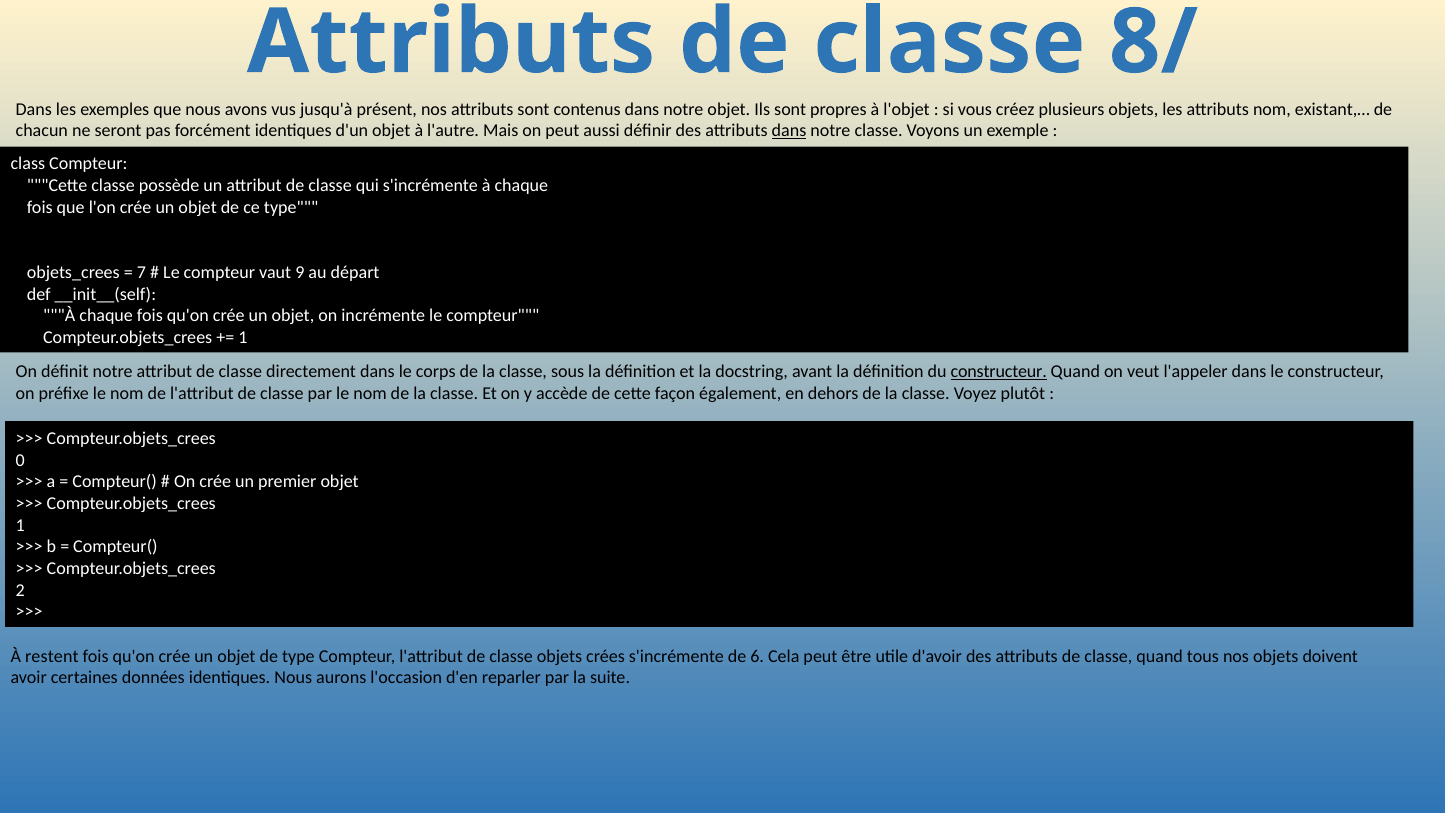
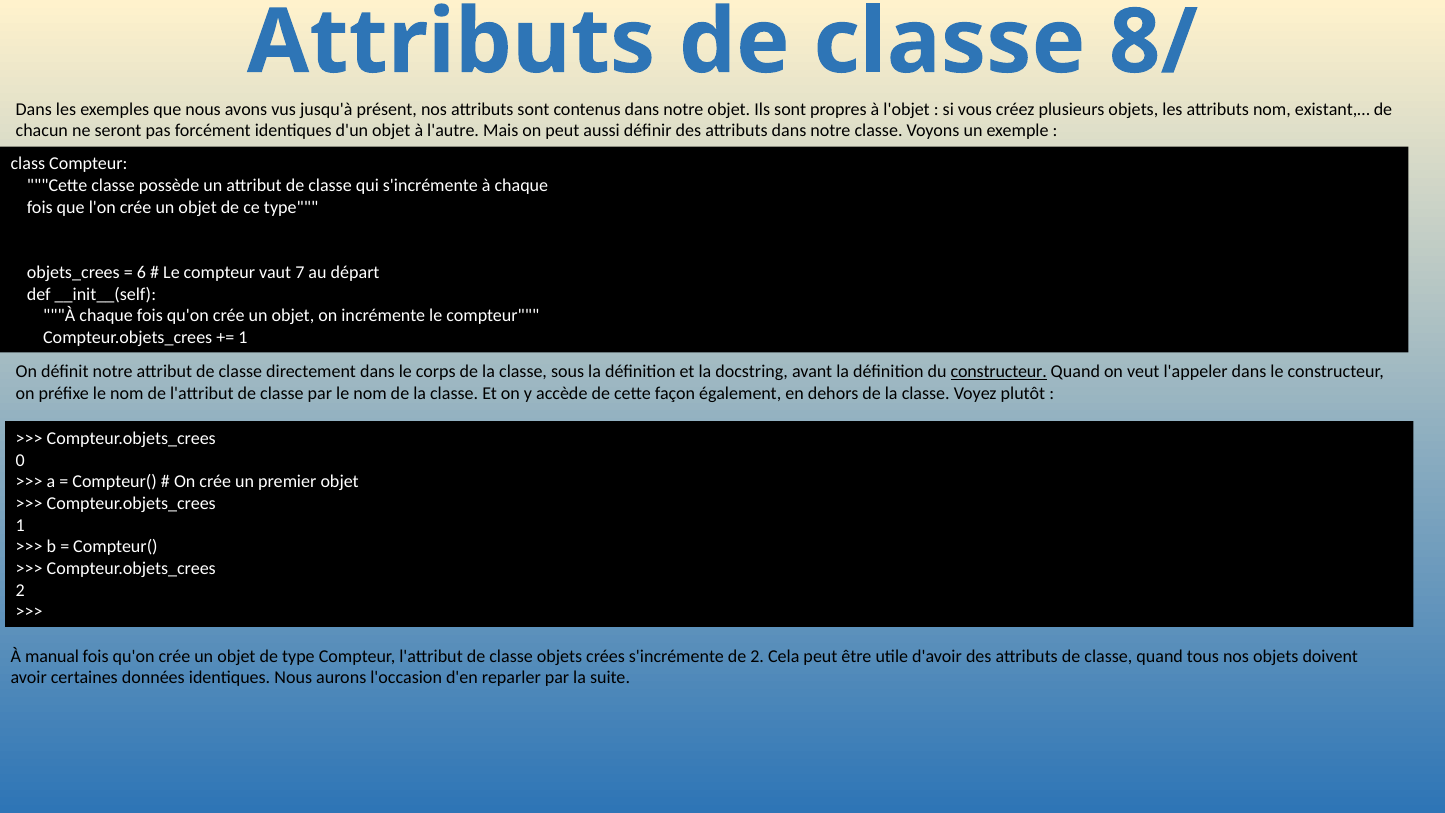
dans at (789, 131) underline: present -> none
7: 7 -> 6
9: 9 -> 7
restent: restent -> manual
de 6: 6 -> 2
